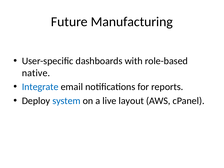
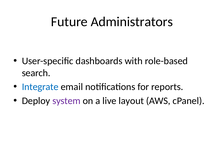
Manufacturing: Manufacturing -> Administrators
native: native -> search
system colour: blue -> purple
